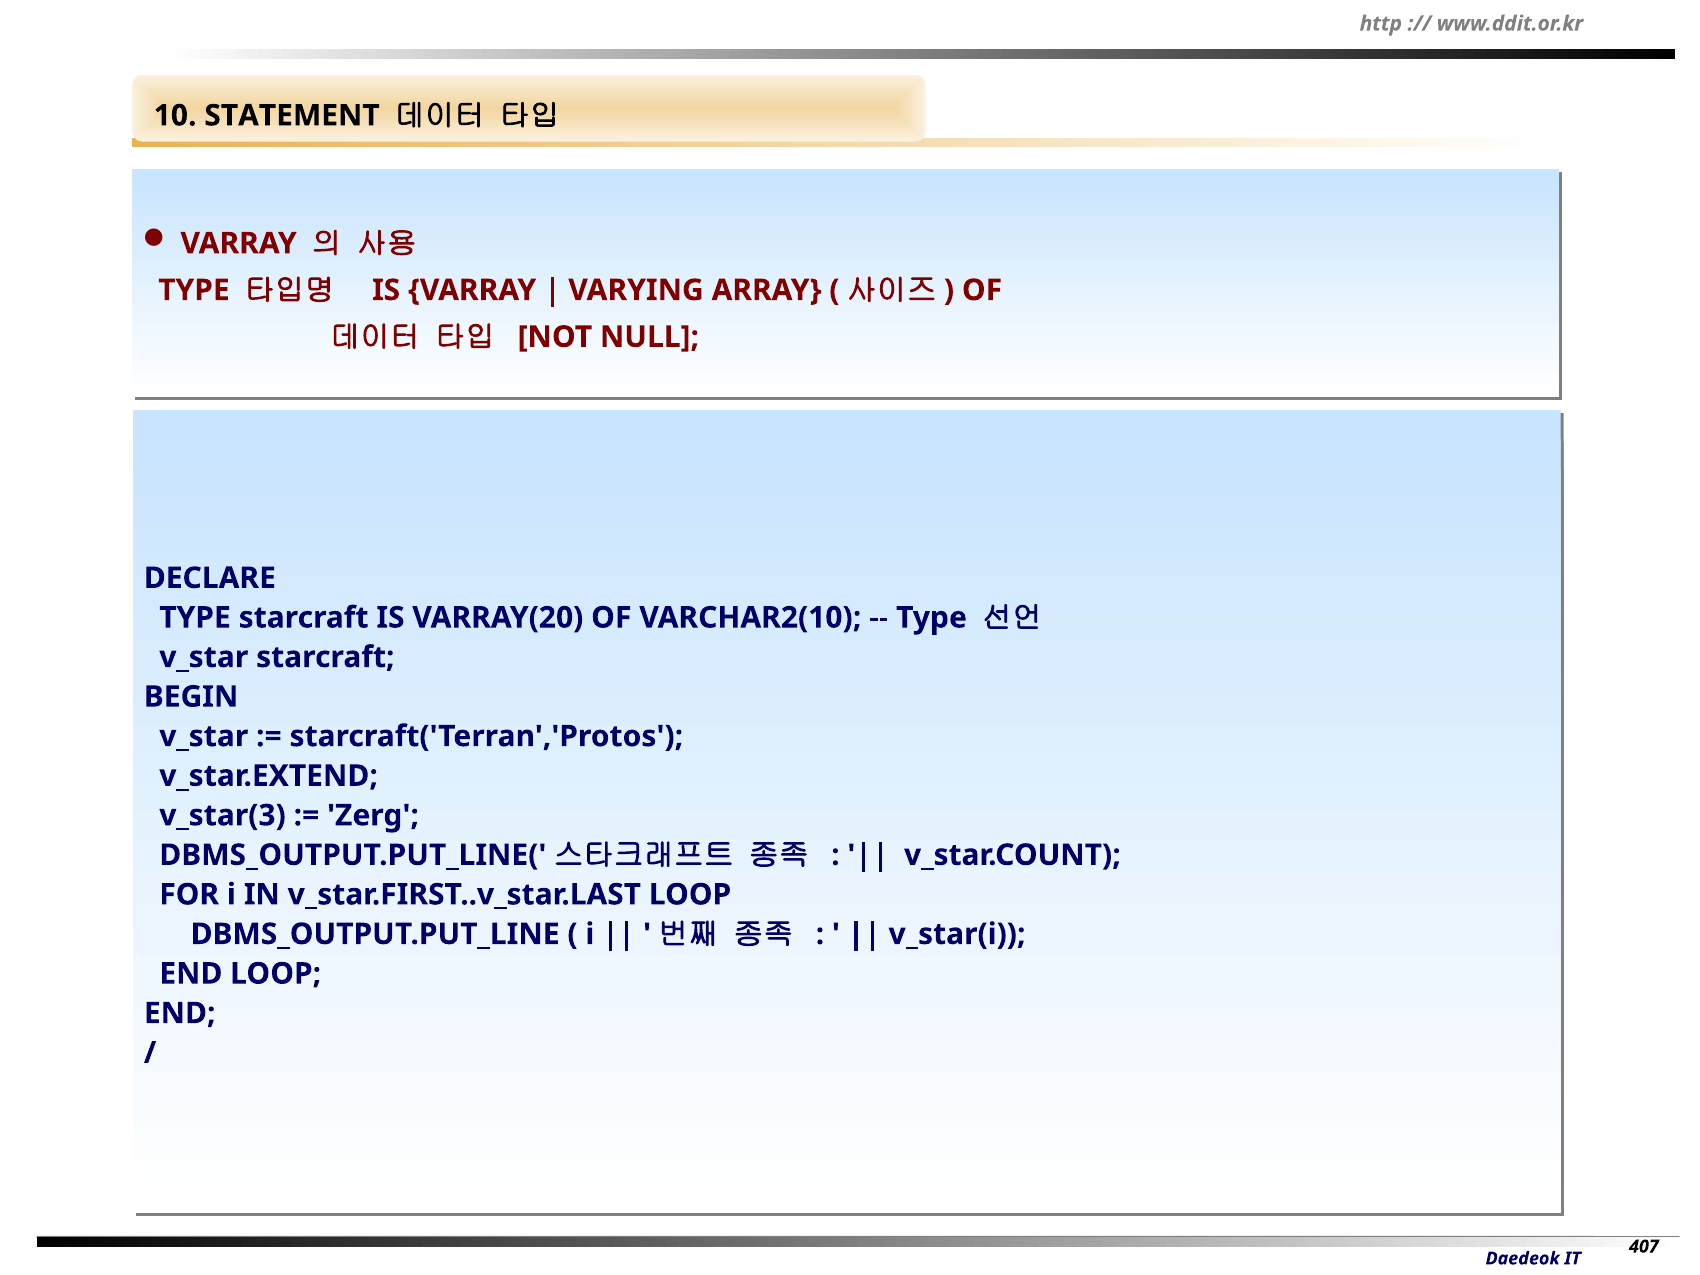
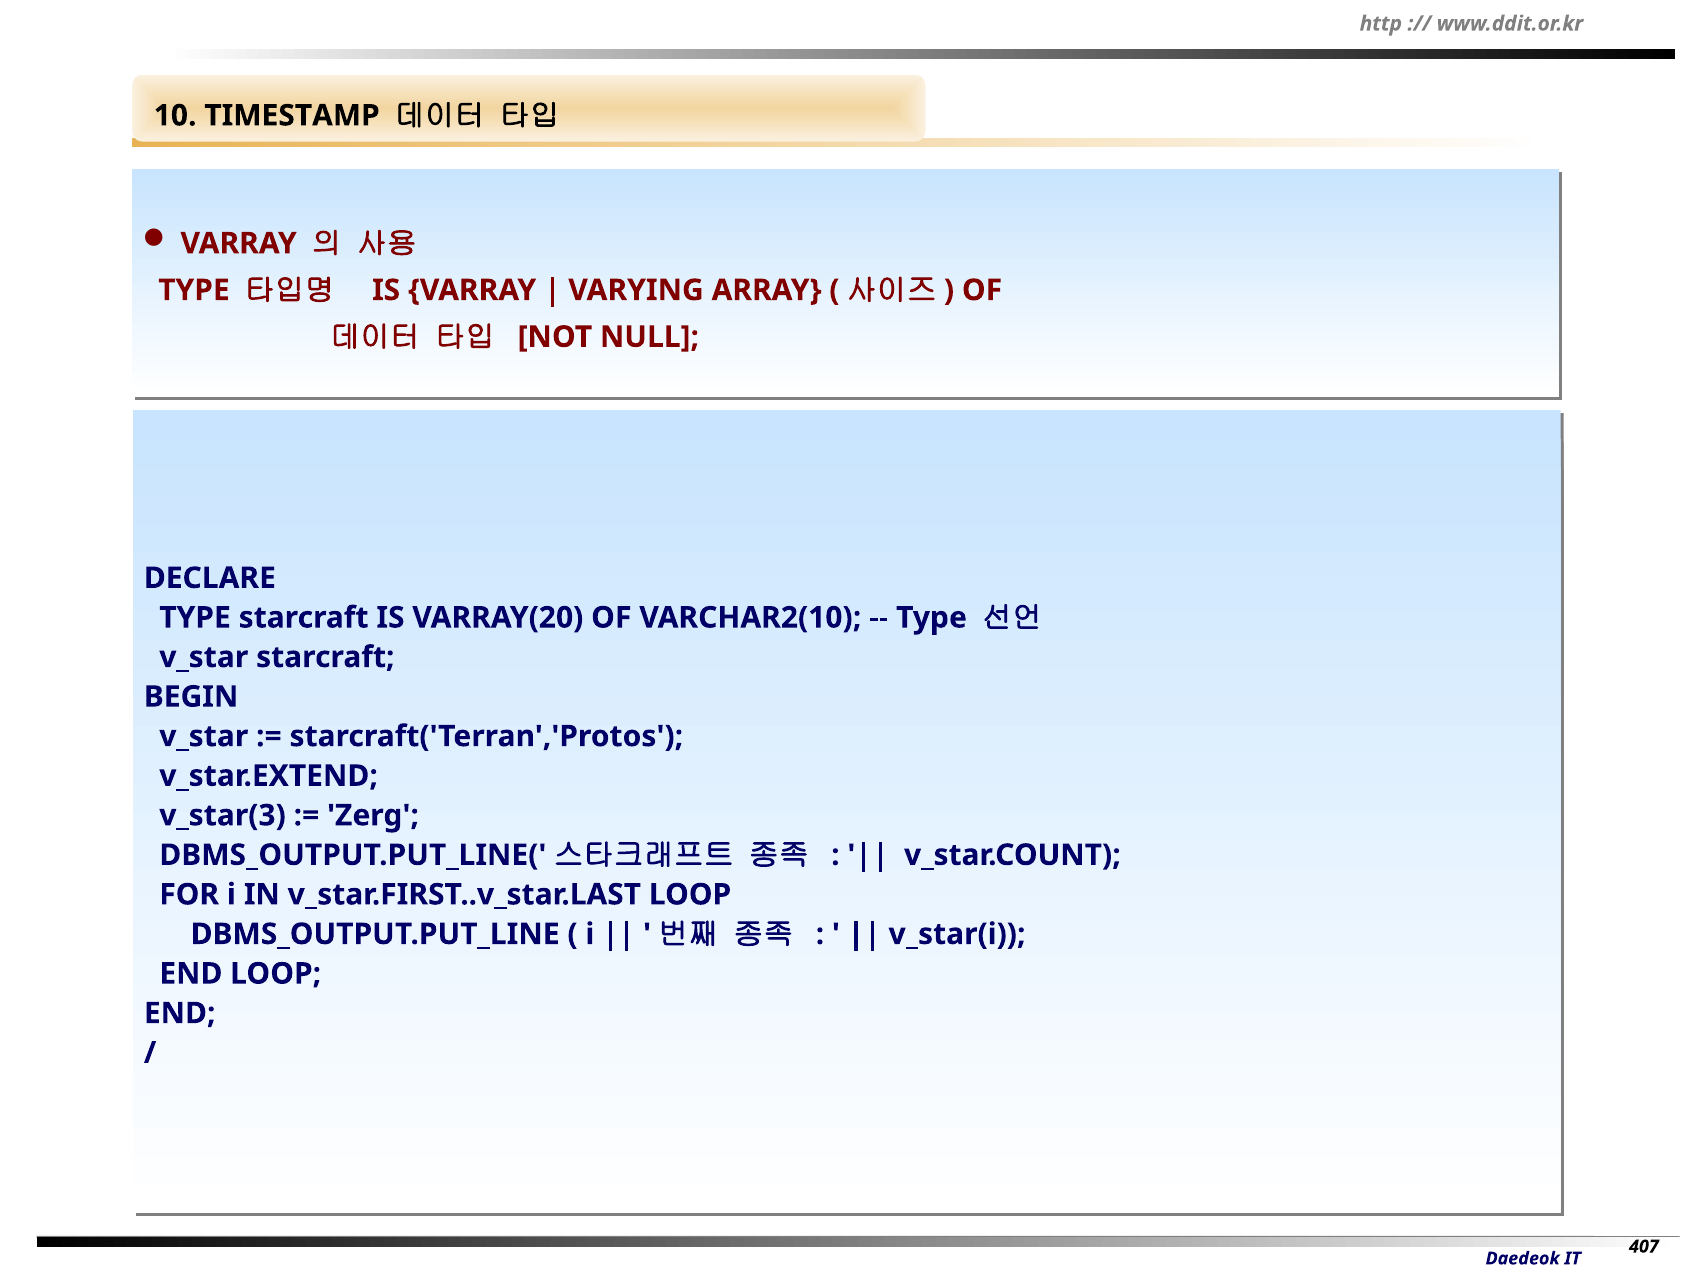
STATEMENT: STATEMENT -> TIMESTAMP
